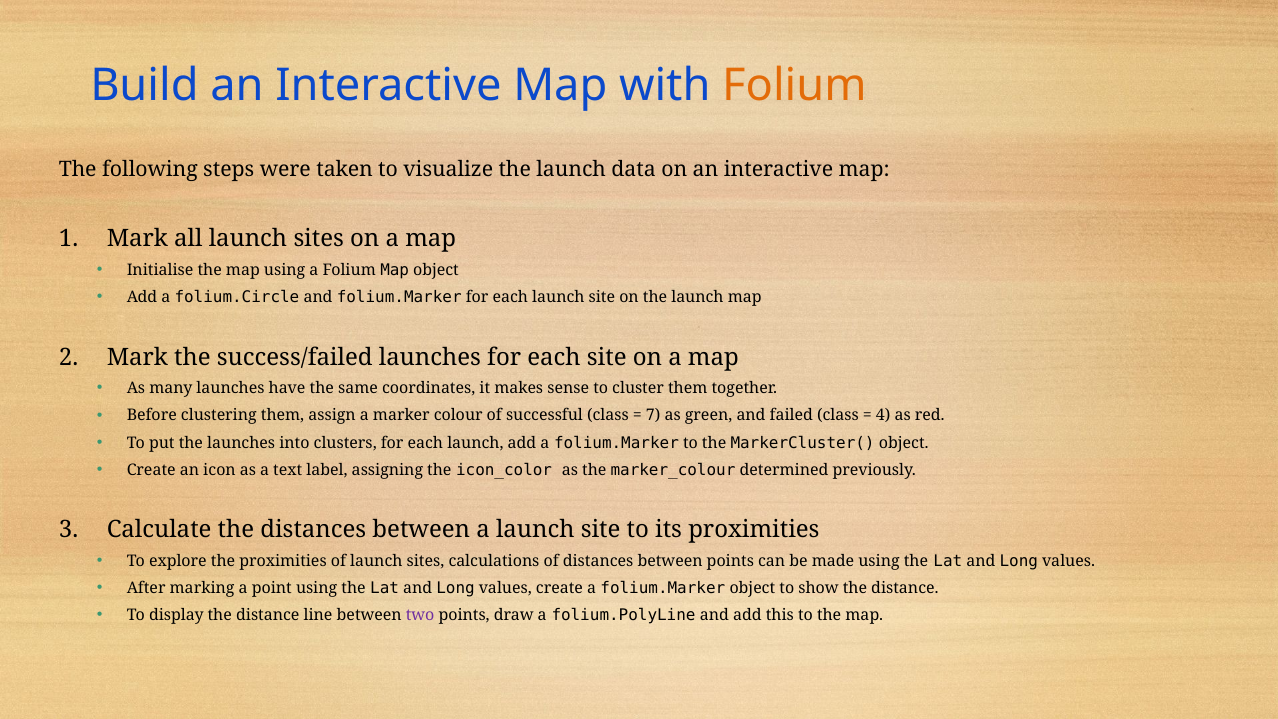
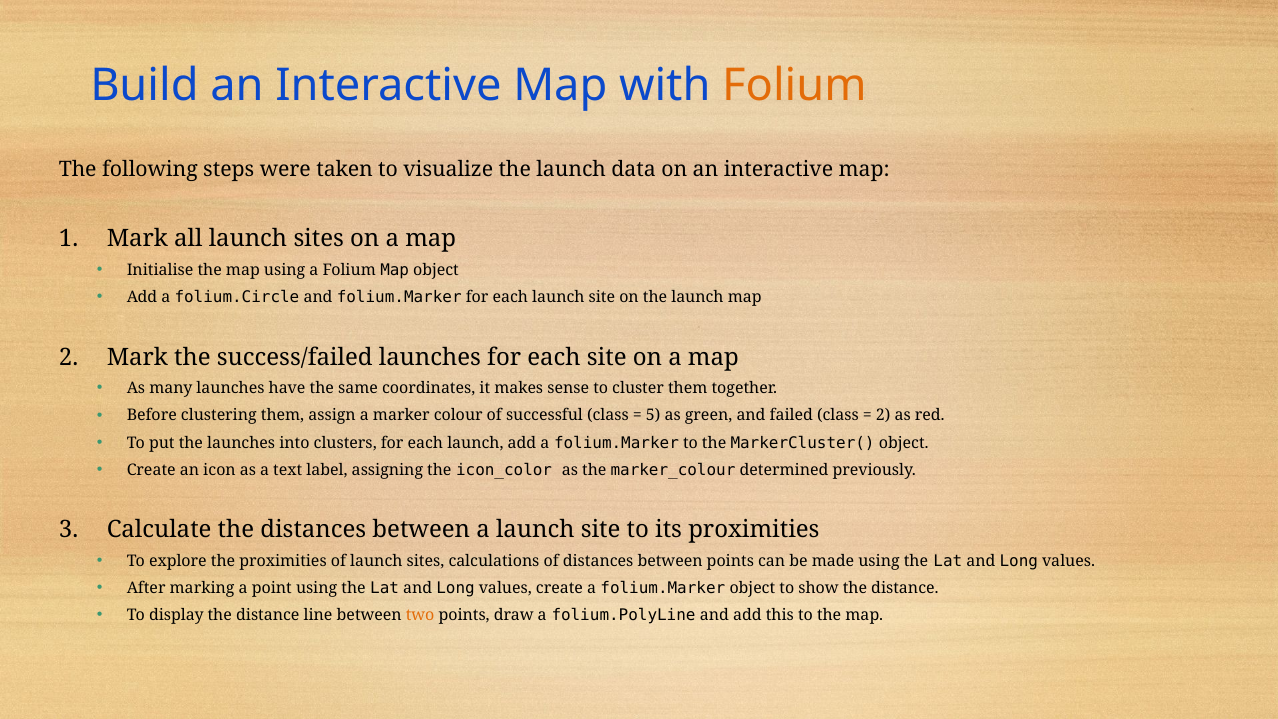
7: 7 -> 5
4 at (883, 416): 4 -> 2
two colour: purple -> orange
